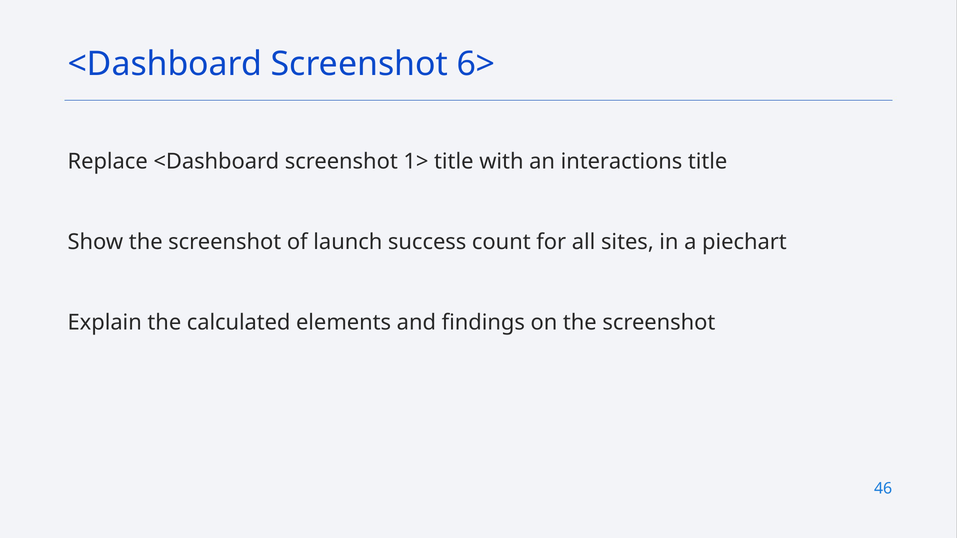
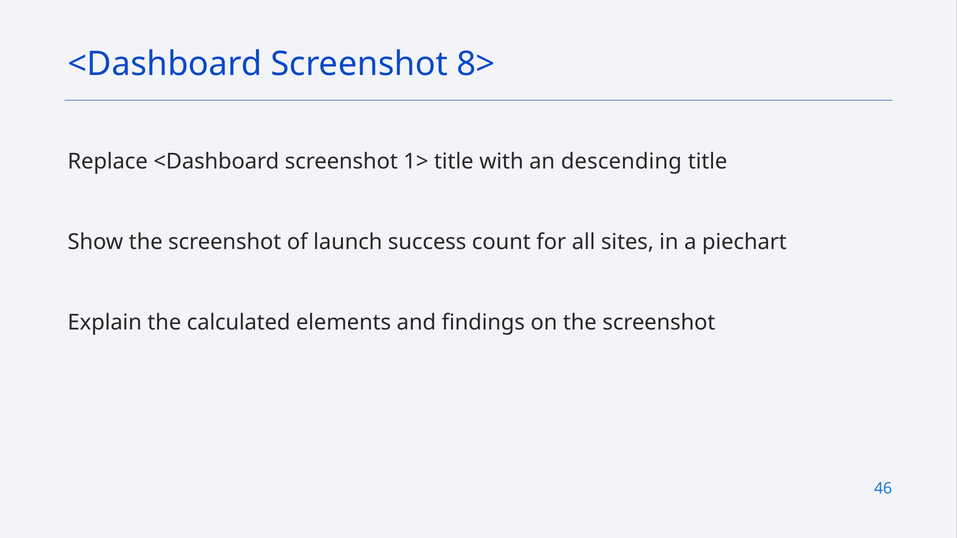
6>: 6> -> 8>
interactions: interactions -> descending
